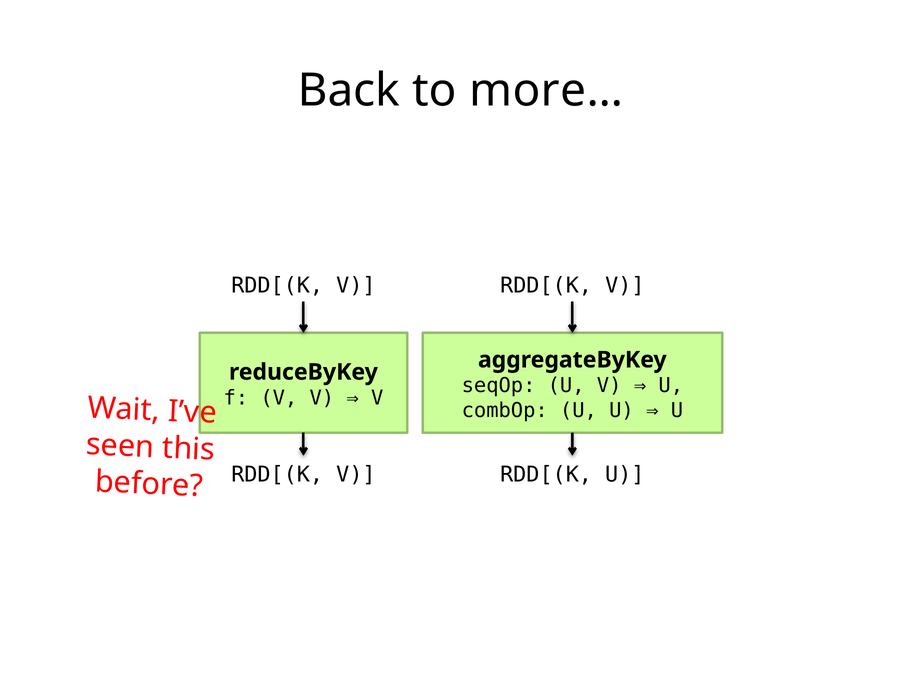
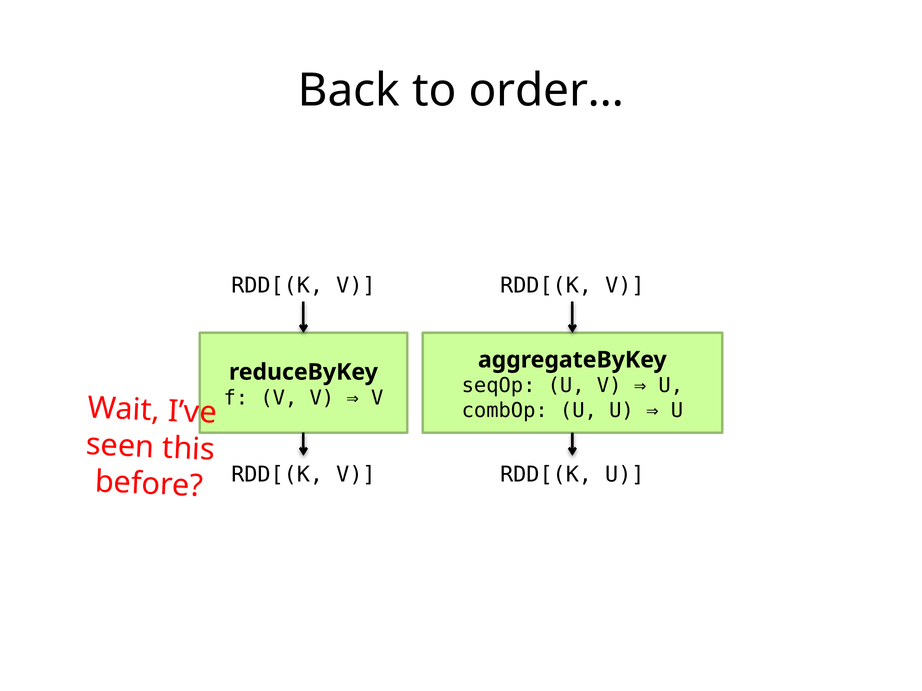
more…: more… -> order…
